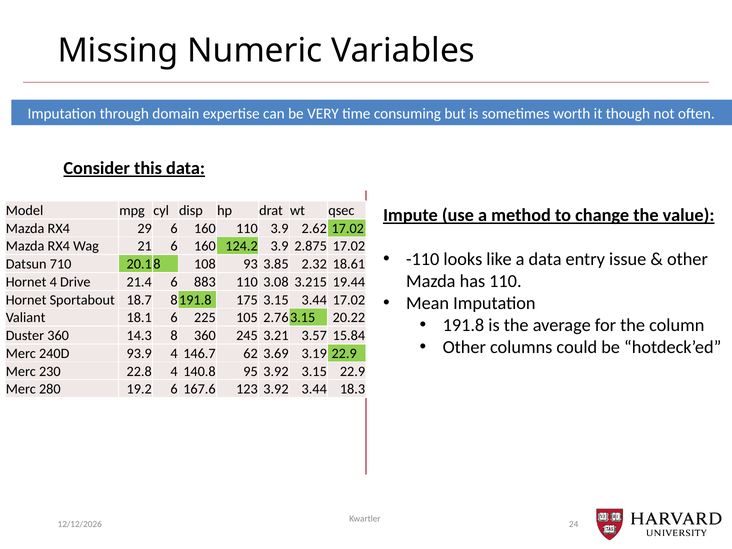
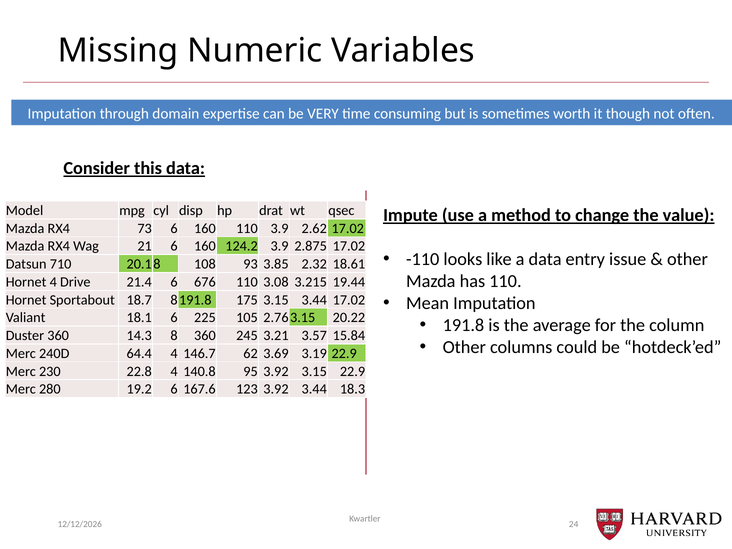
29: 29 -> 73
883: 883 -> 676
93.9: 93.9 -> 64.4
